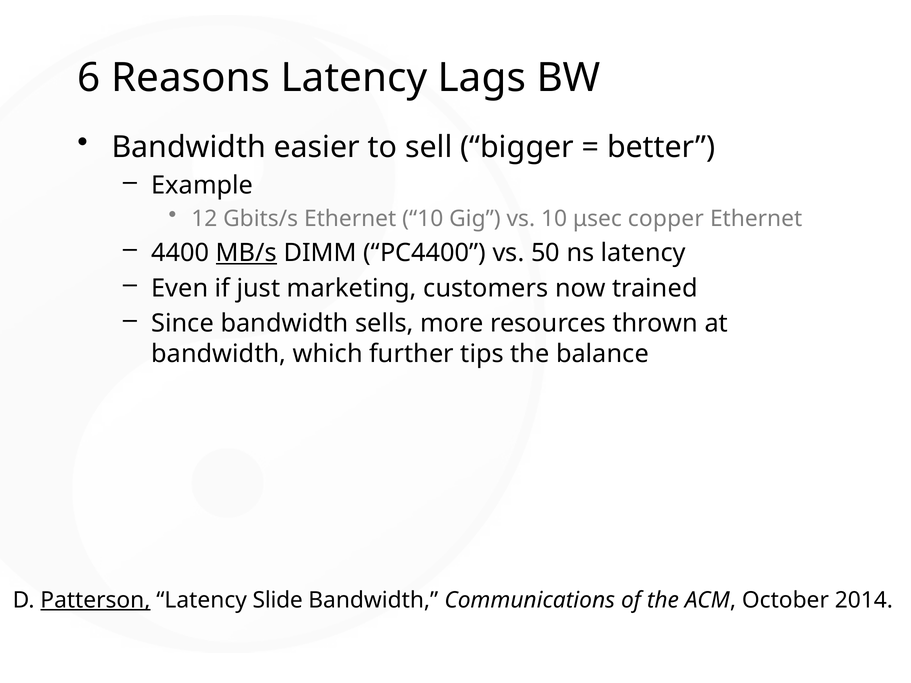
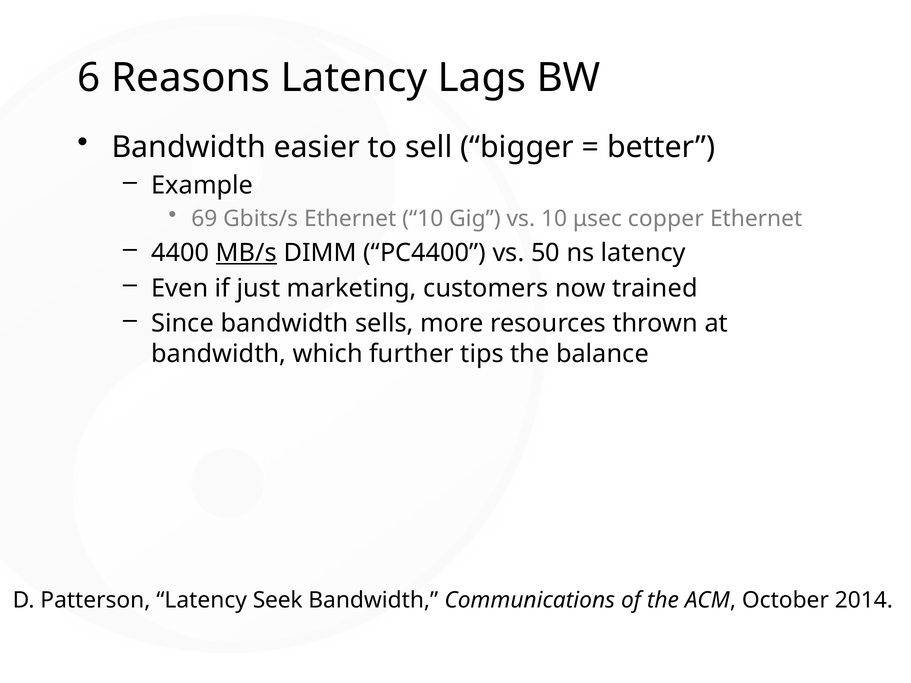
12: 12 -> 69
Patterson underline: present -> none
Slide: Slide -> Seek
